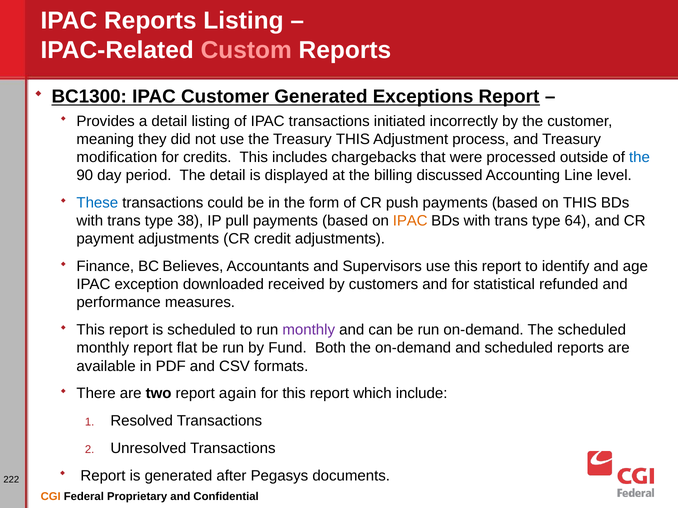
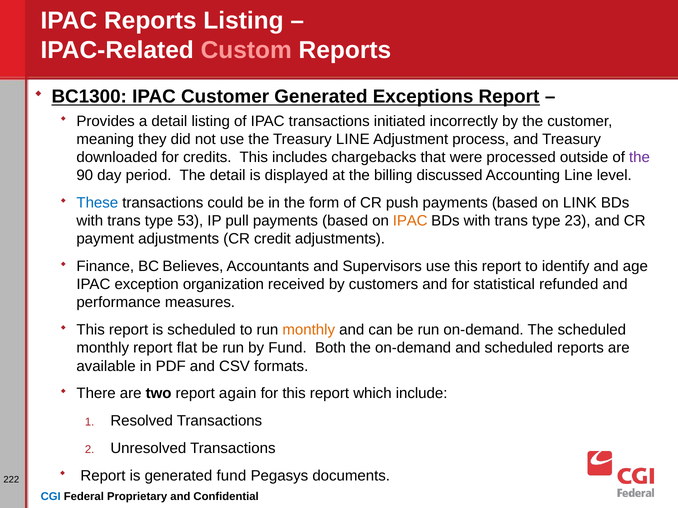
Treasury THIS: THIS -> LINE
modification: modification -> downloaded
the at (640, 158) colour: blue -> purple
on THIS: THIS -> LINK
38: 38 -> 53
64: 64 -> 23
downloaded: downloaded -> organization
monthly at (309, 330) colour: purple -> orange
generated after: after -> fund
CGI colour: orange -> blue
